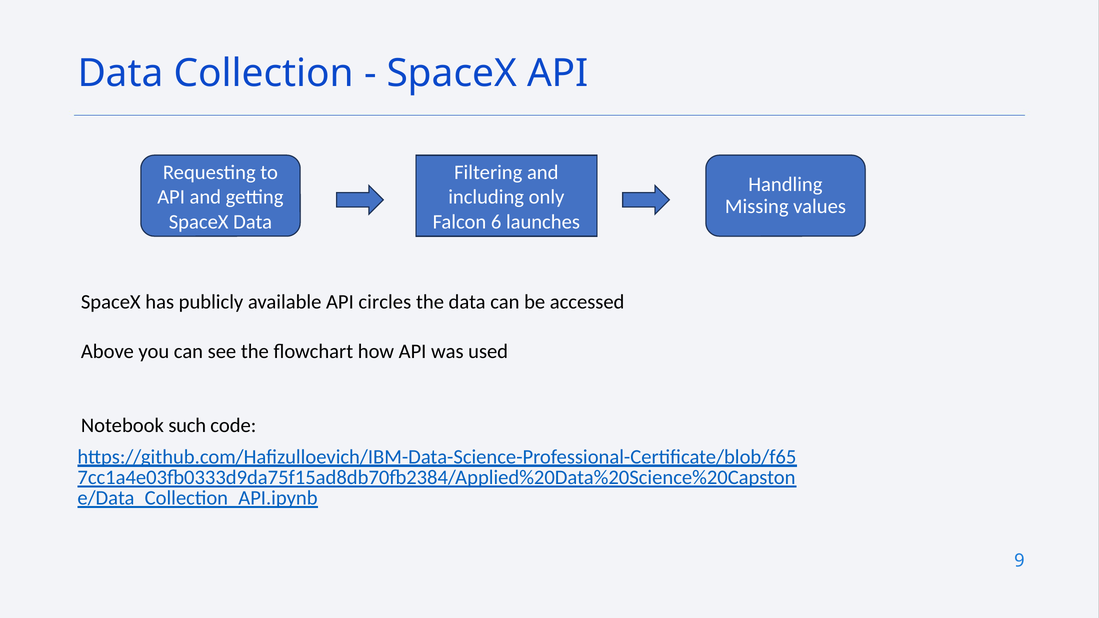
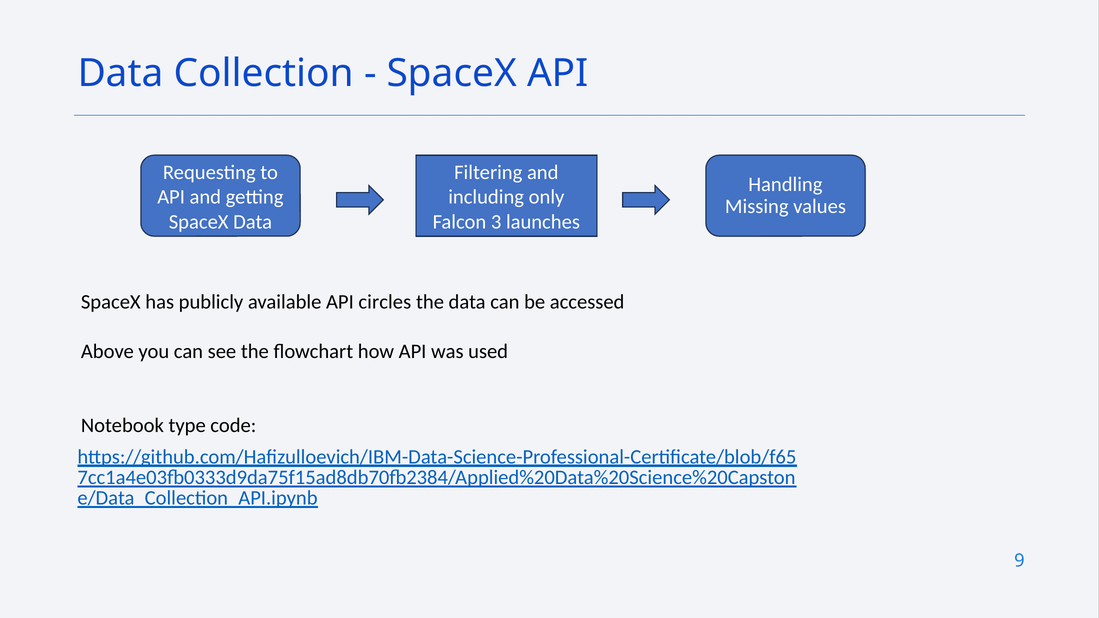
6: 6 -> 3
such: such -> type
